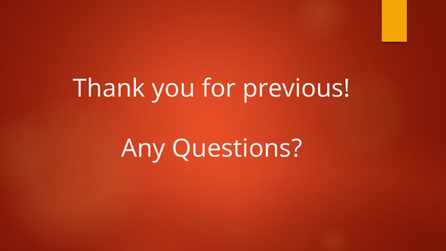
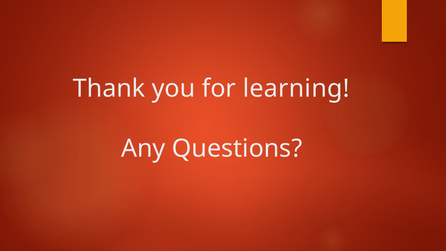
previous: previous -> learning
